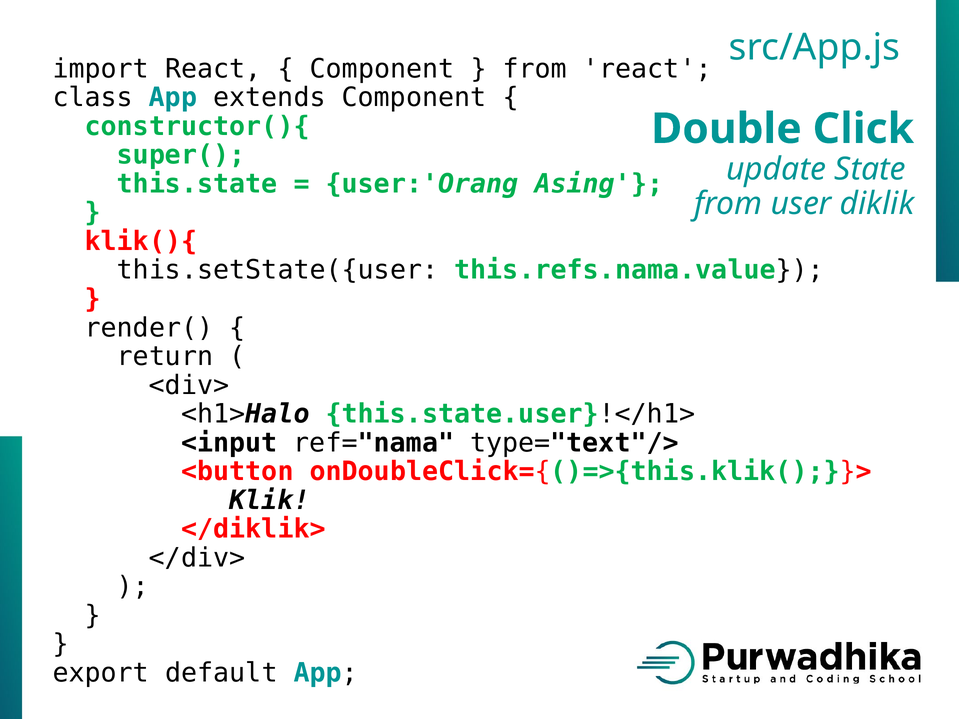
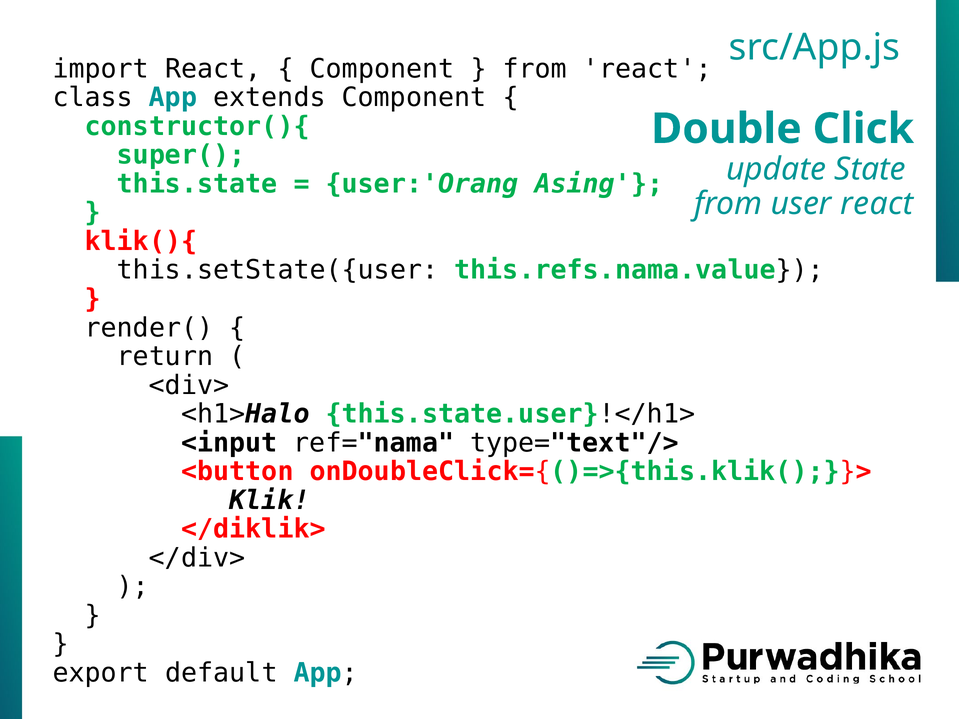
user diklik: diklik -> react
